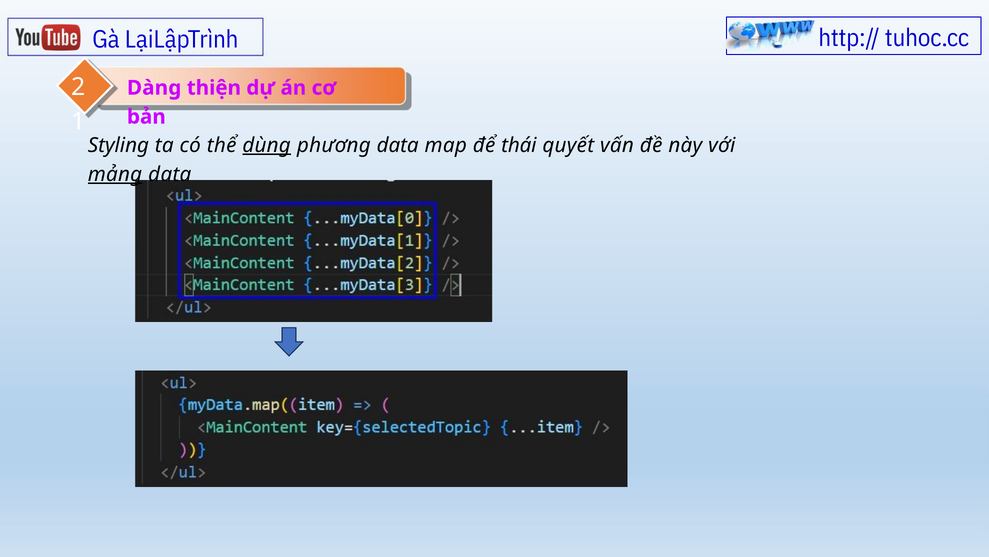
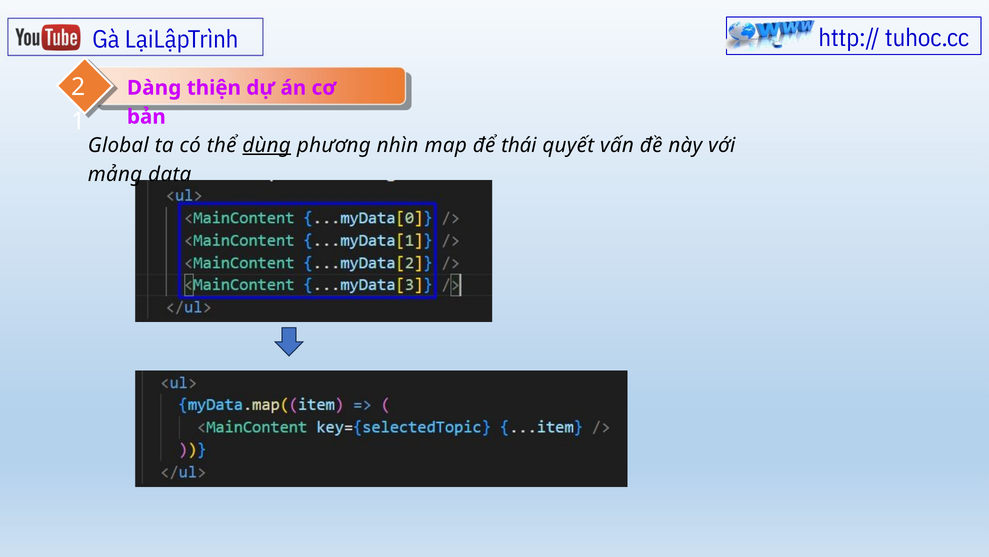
Styling: Styling -> Global
phương data: data -> nhìn
mảng underline: present -> none
